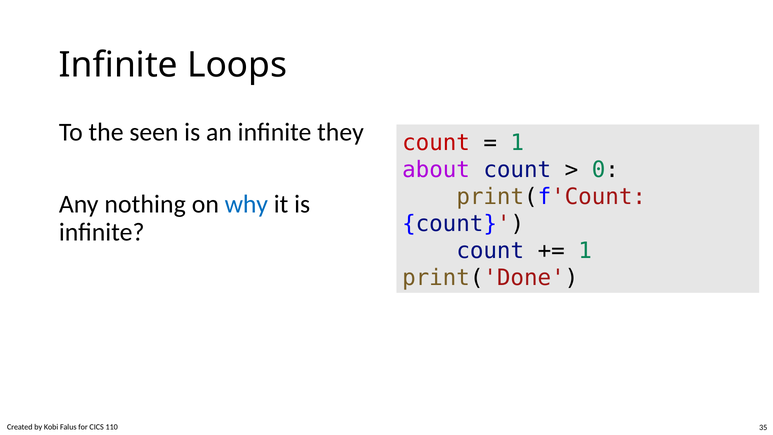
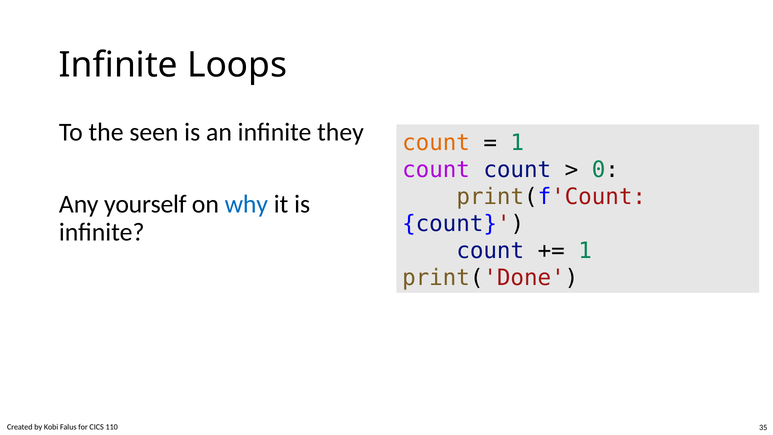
count at (436, 142) colour: red -> orange
about at (436, 170): about -> count
nothing: nothing -> yourself
